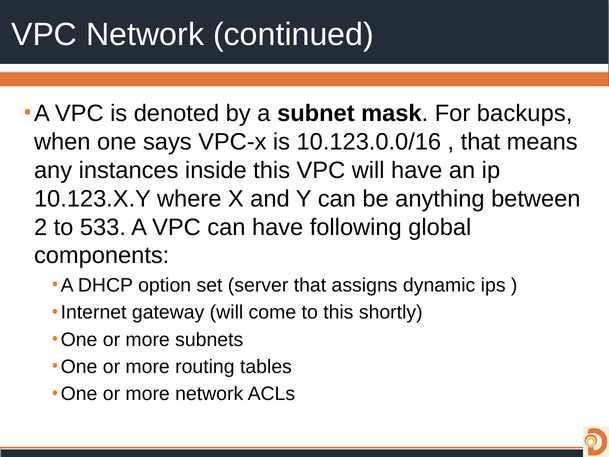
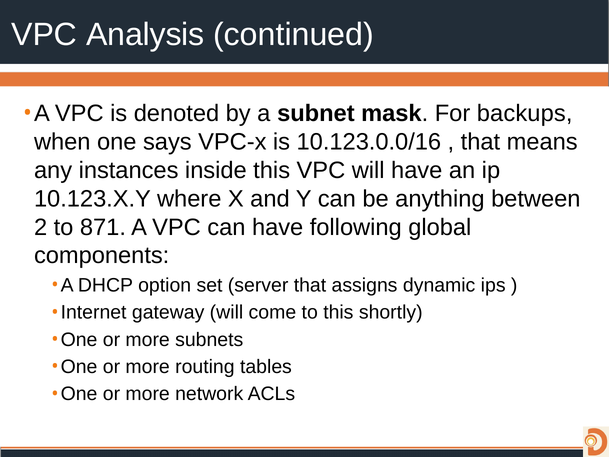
VPC Network: Network -> Analysis
533: 533 -> 871
